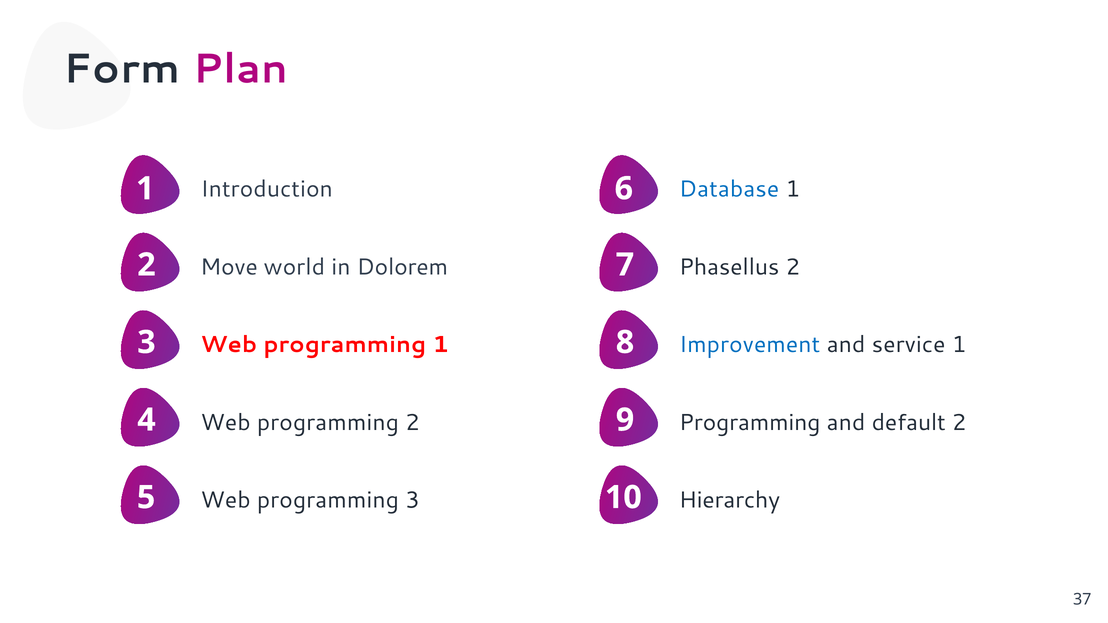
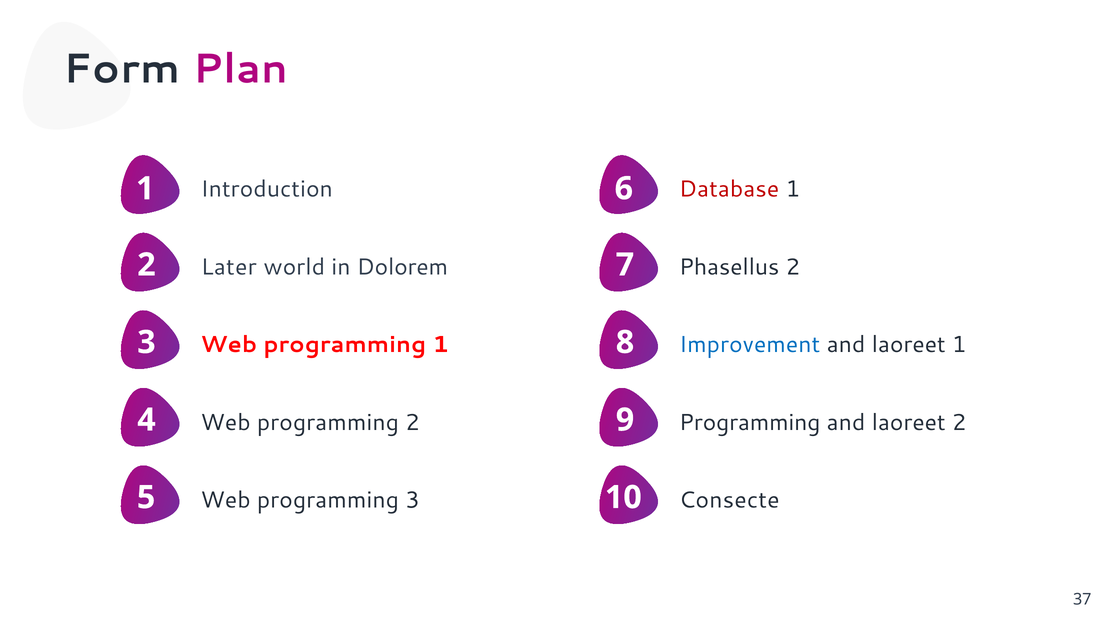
Database colour: blue -> red
Move: Move -> Later
service at (909, 345): service -> laoreet
default at (909, 423): default -> laoreet
Hierarchy: Hierarchy -> Consecte
